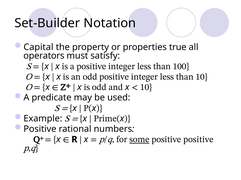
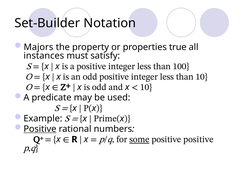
Capital: Capital -> Majors
operators: operators -> instances
Positive at (40, 129) underline: none -> present
